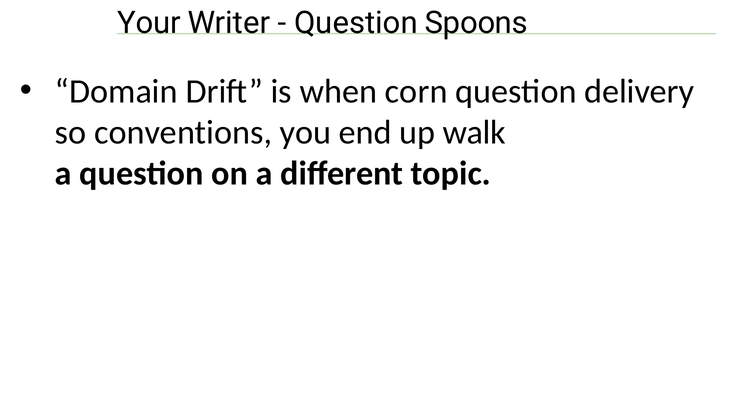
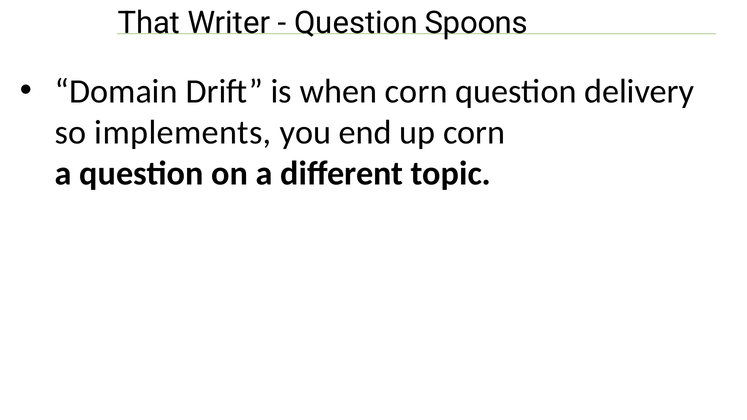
Your: Your -> That
conventions: conventions -> implements
up walk: walk -> corn
